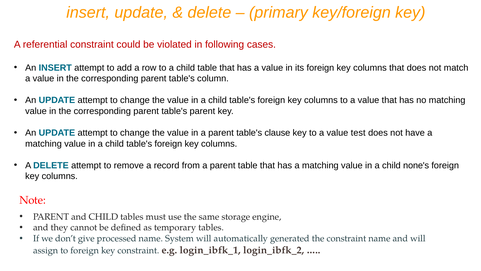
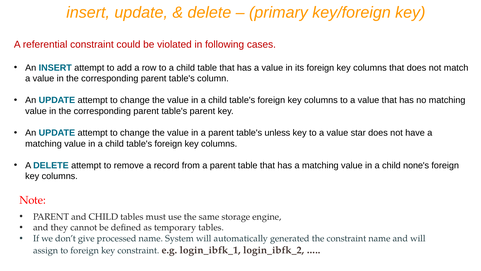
clause: clause -> unless
test: test -> star
